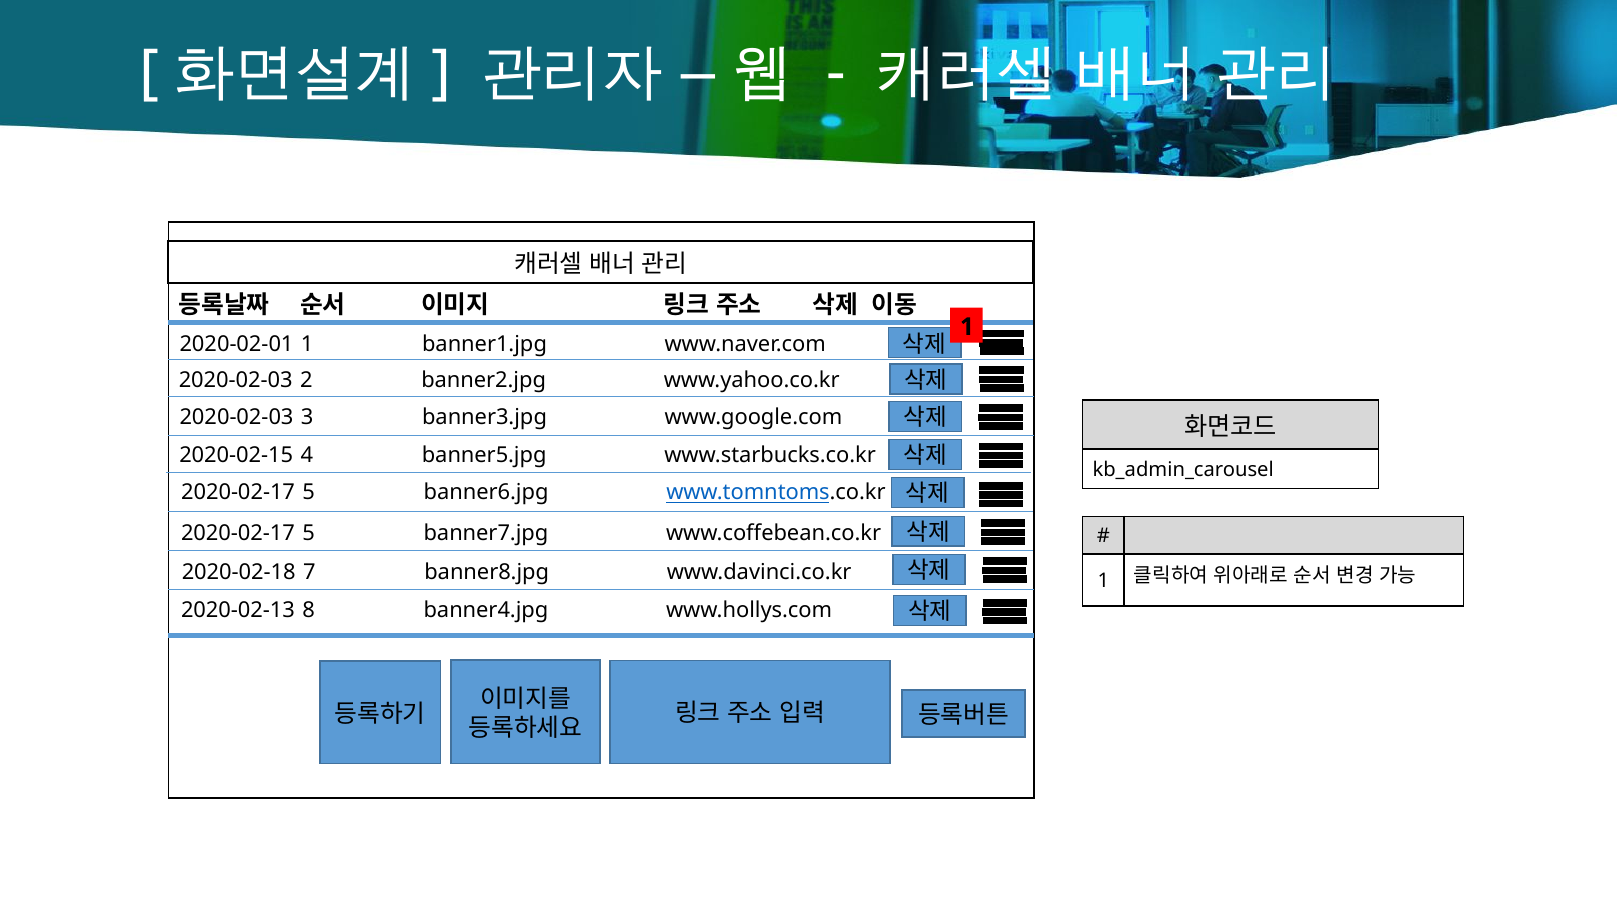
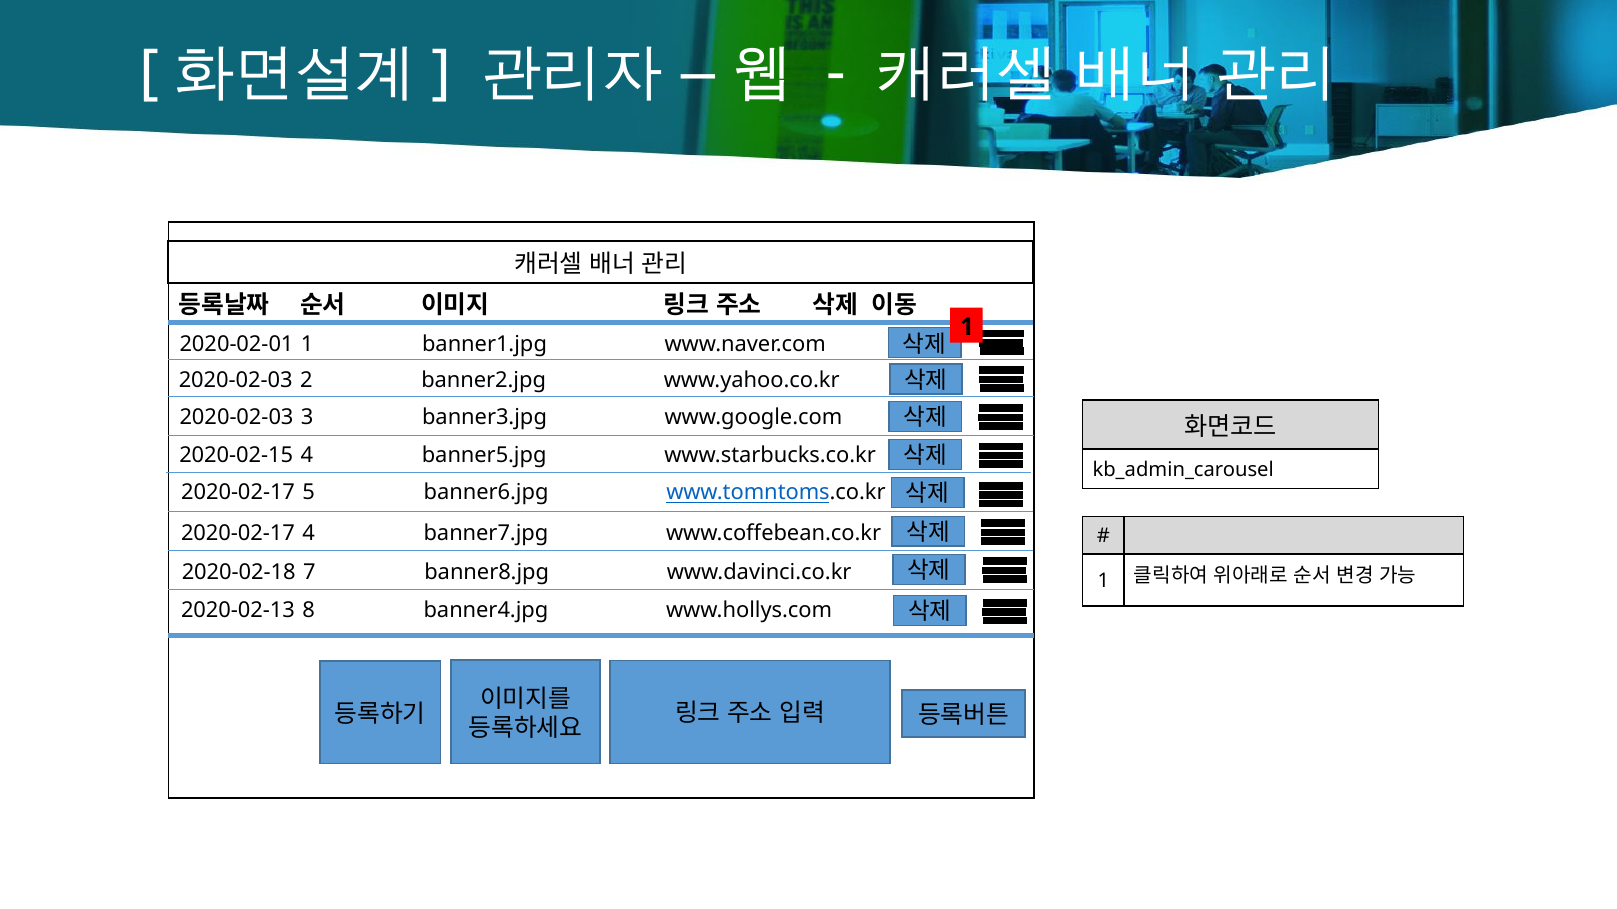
5 at (309, 533): 5 -> 4
